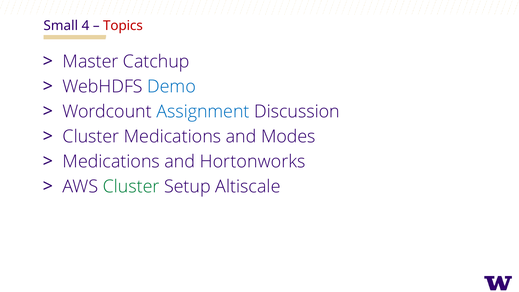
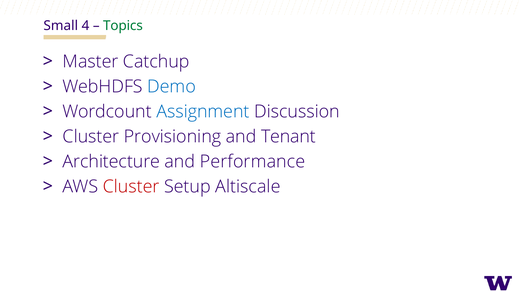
Topics colour: red -> green
Cluster Medications: Medications -> Provisioning
Modes: Modes -> Tenant
Medications at (111, 162): Medications -> Architecture
Hortonworks: Hortonworks -> Performance
Cluster at (131, 187) colour: green -> red
